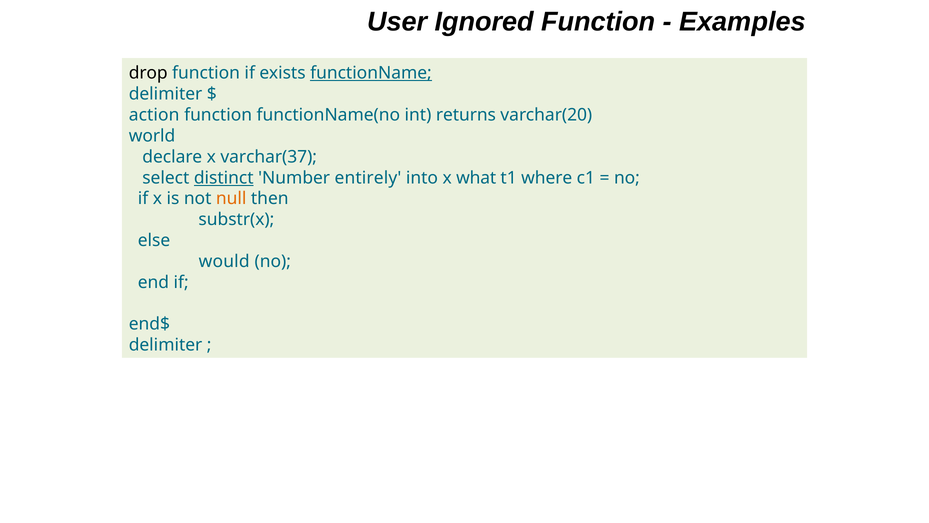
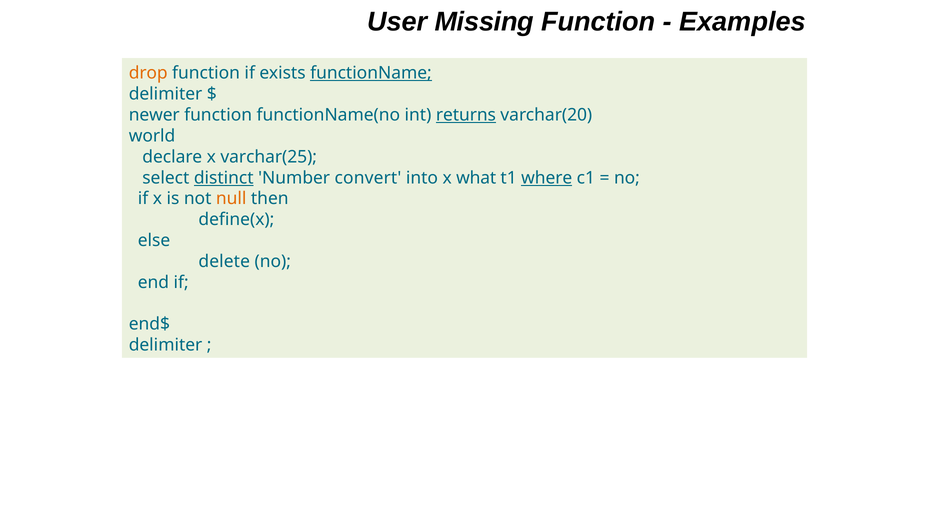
Ignored: Ignored -> Missing
drop colour: black -> orange
action: action -> newer
returns underline: none -> present
varchar(37: varchar(37 -> varchar(25
entirely: entirely -> convert
where underline: none -> present
substr(x: substr(x -> define(x
would: would -> delete
